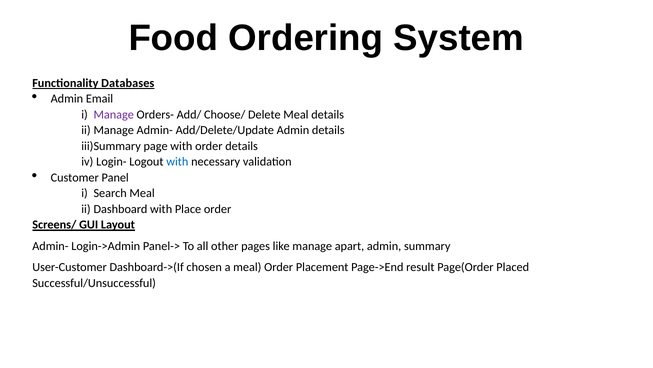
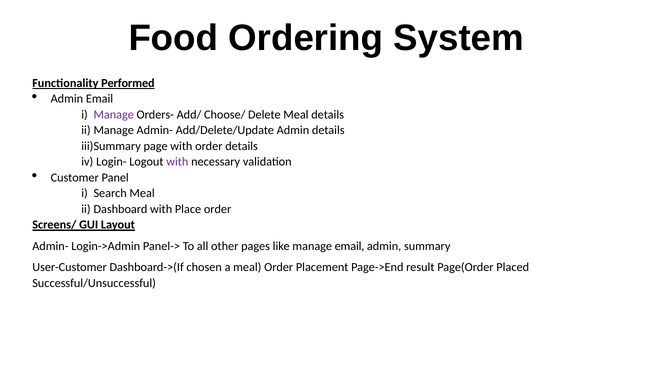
Databases: Databases -> Performed
with at (177, 162) colour: blue -> purple
manage apart: apart -> email
